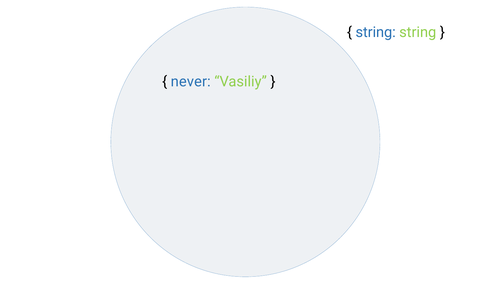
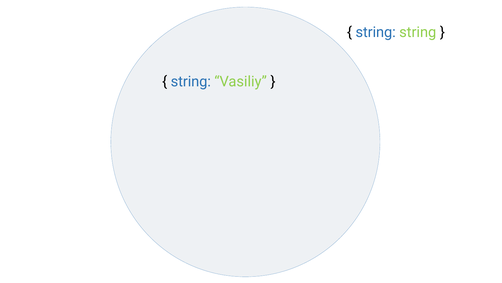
never at (191, 81): never -> string
